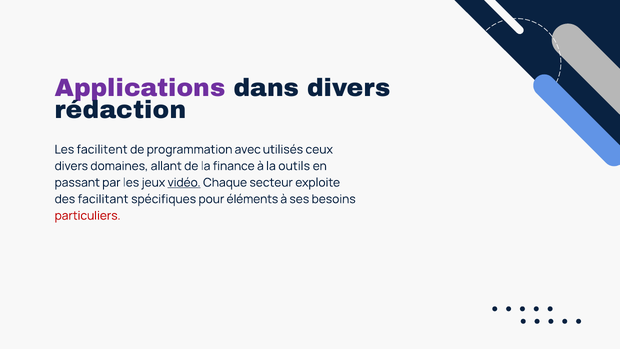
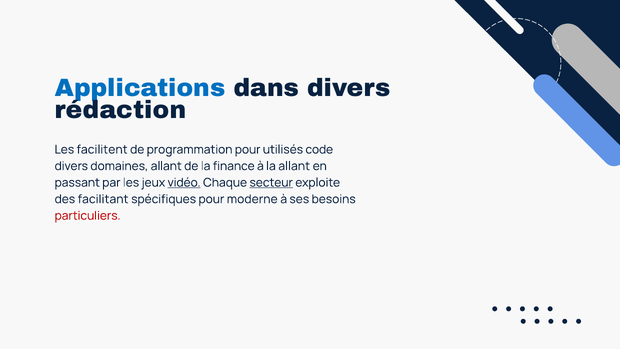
Applications colour: purple -> blue
programmation avec: avec -> pour
ceux: ceux -> code
la outils: outils -> allant
secteur underline: none -> present
éléments: éléments -> moderne
